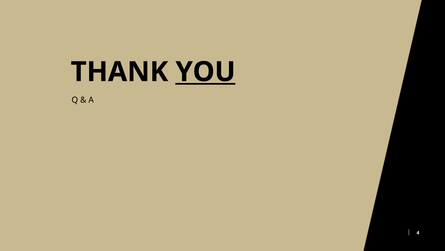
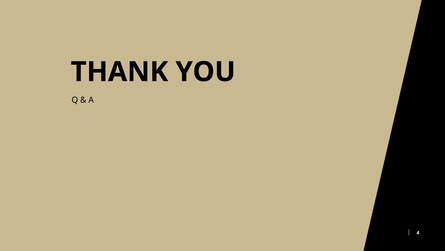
YOU underline: present -> none
